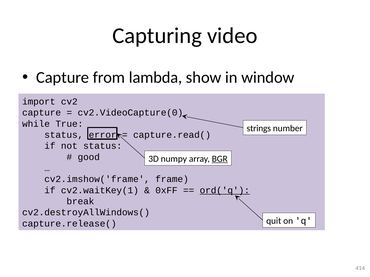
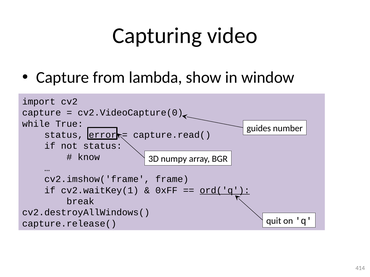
strings: strings -> guides
good: good -> know
BGR underline: present -> none
